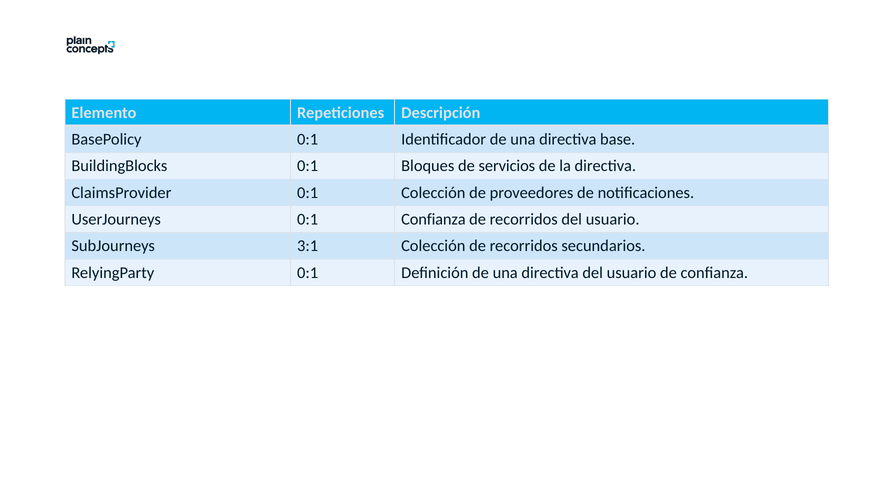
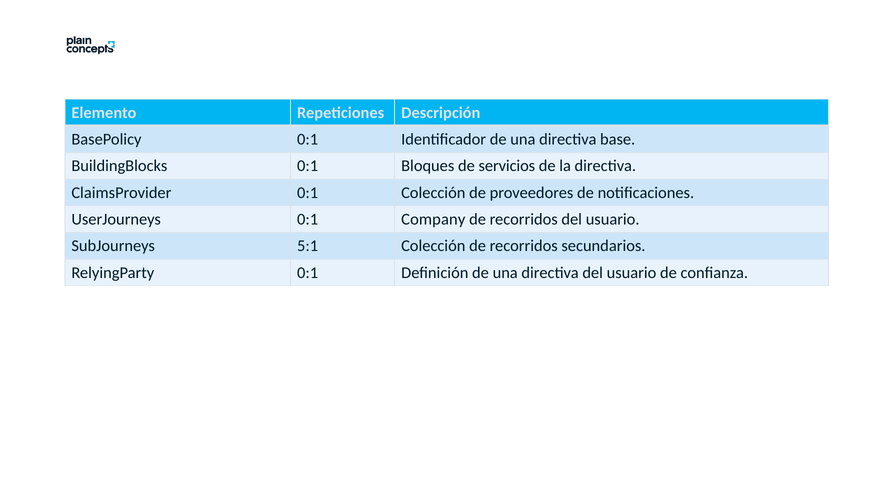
0:1 Confianza: Confianza -> Company
3:1: 3:1 -> 5:1
